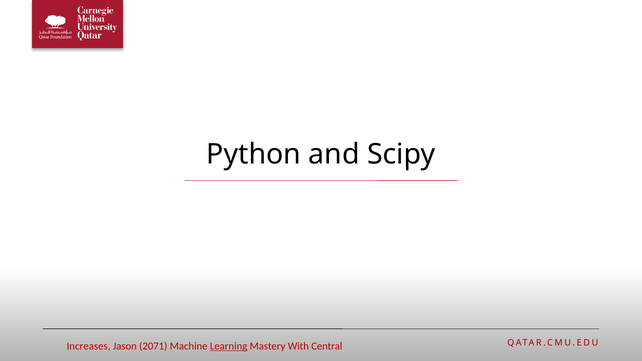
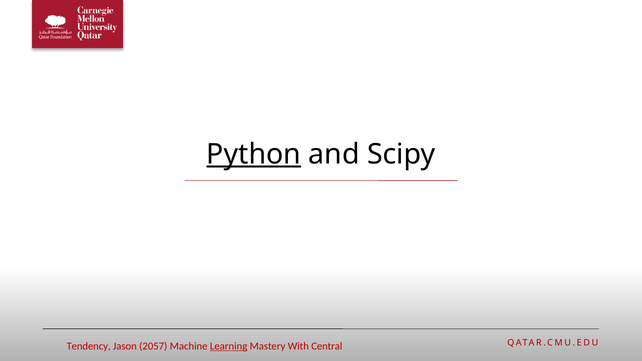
Python underline: none -> present
Increases: Increases -> Tendency
2071: 2071 -> 2057
